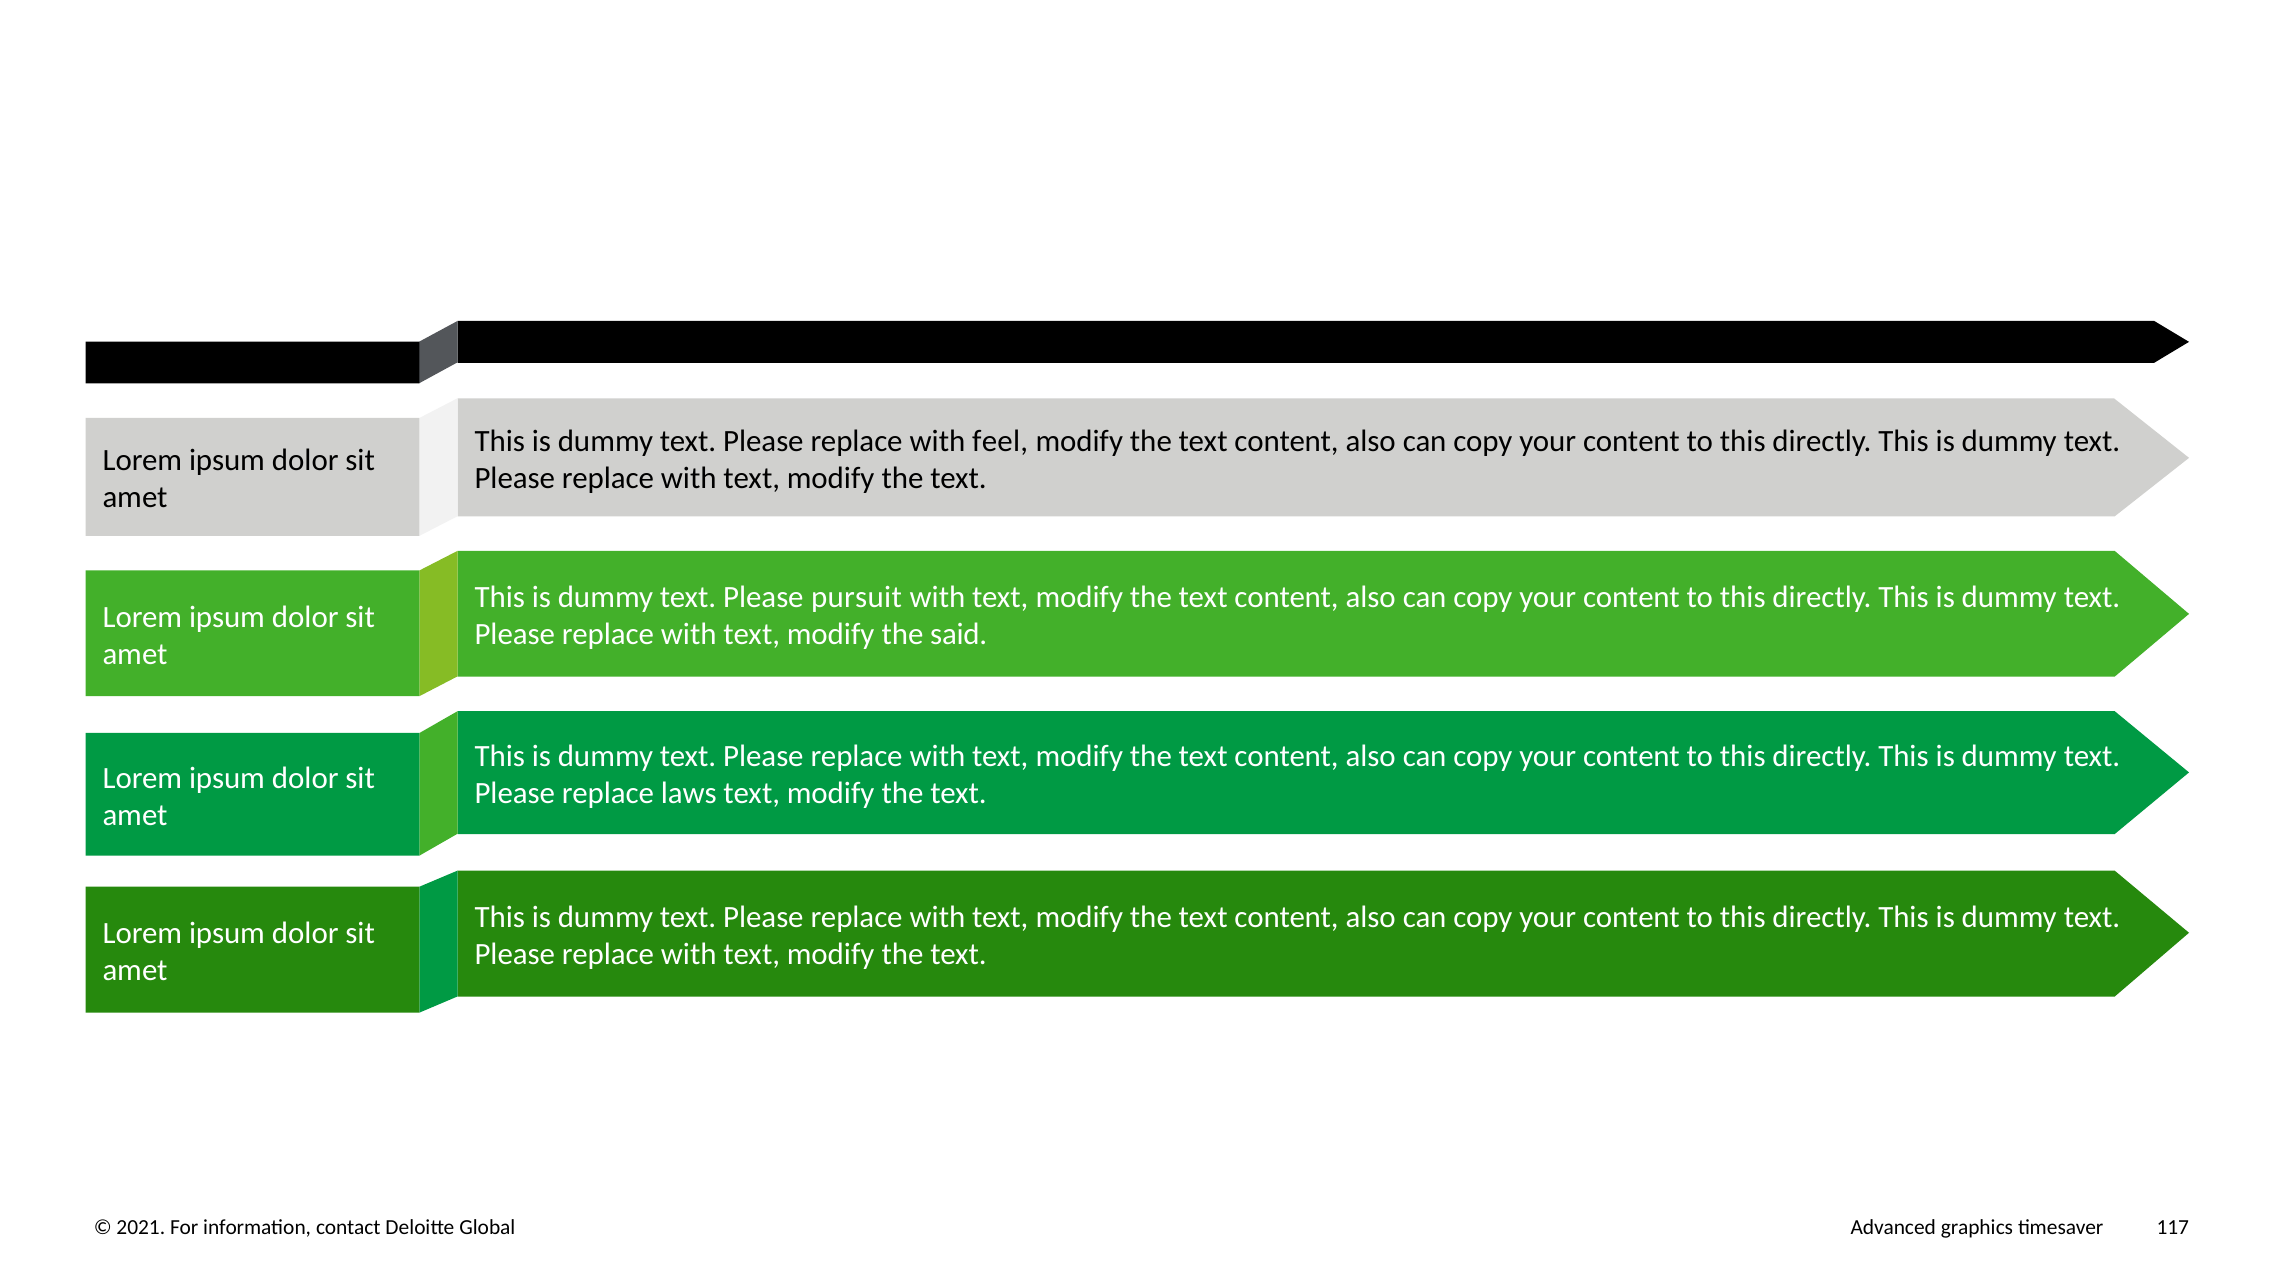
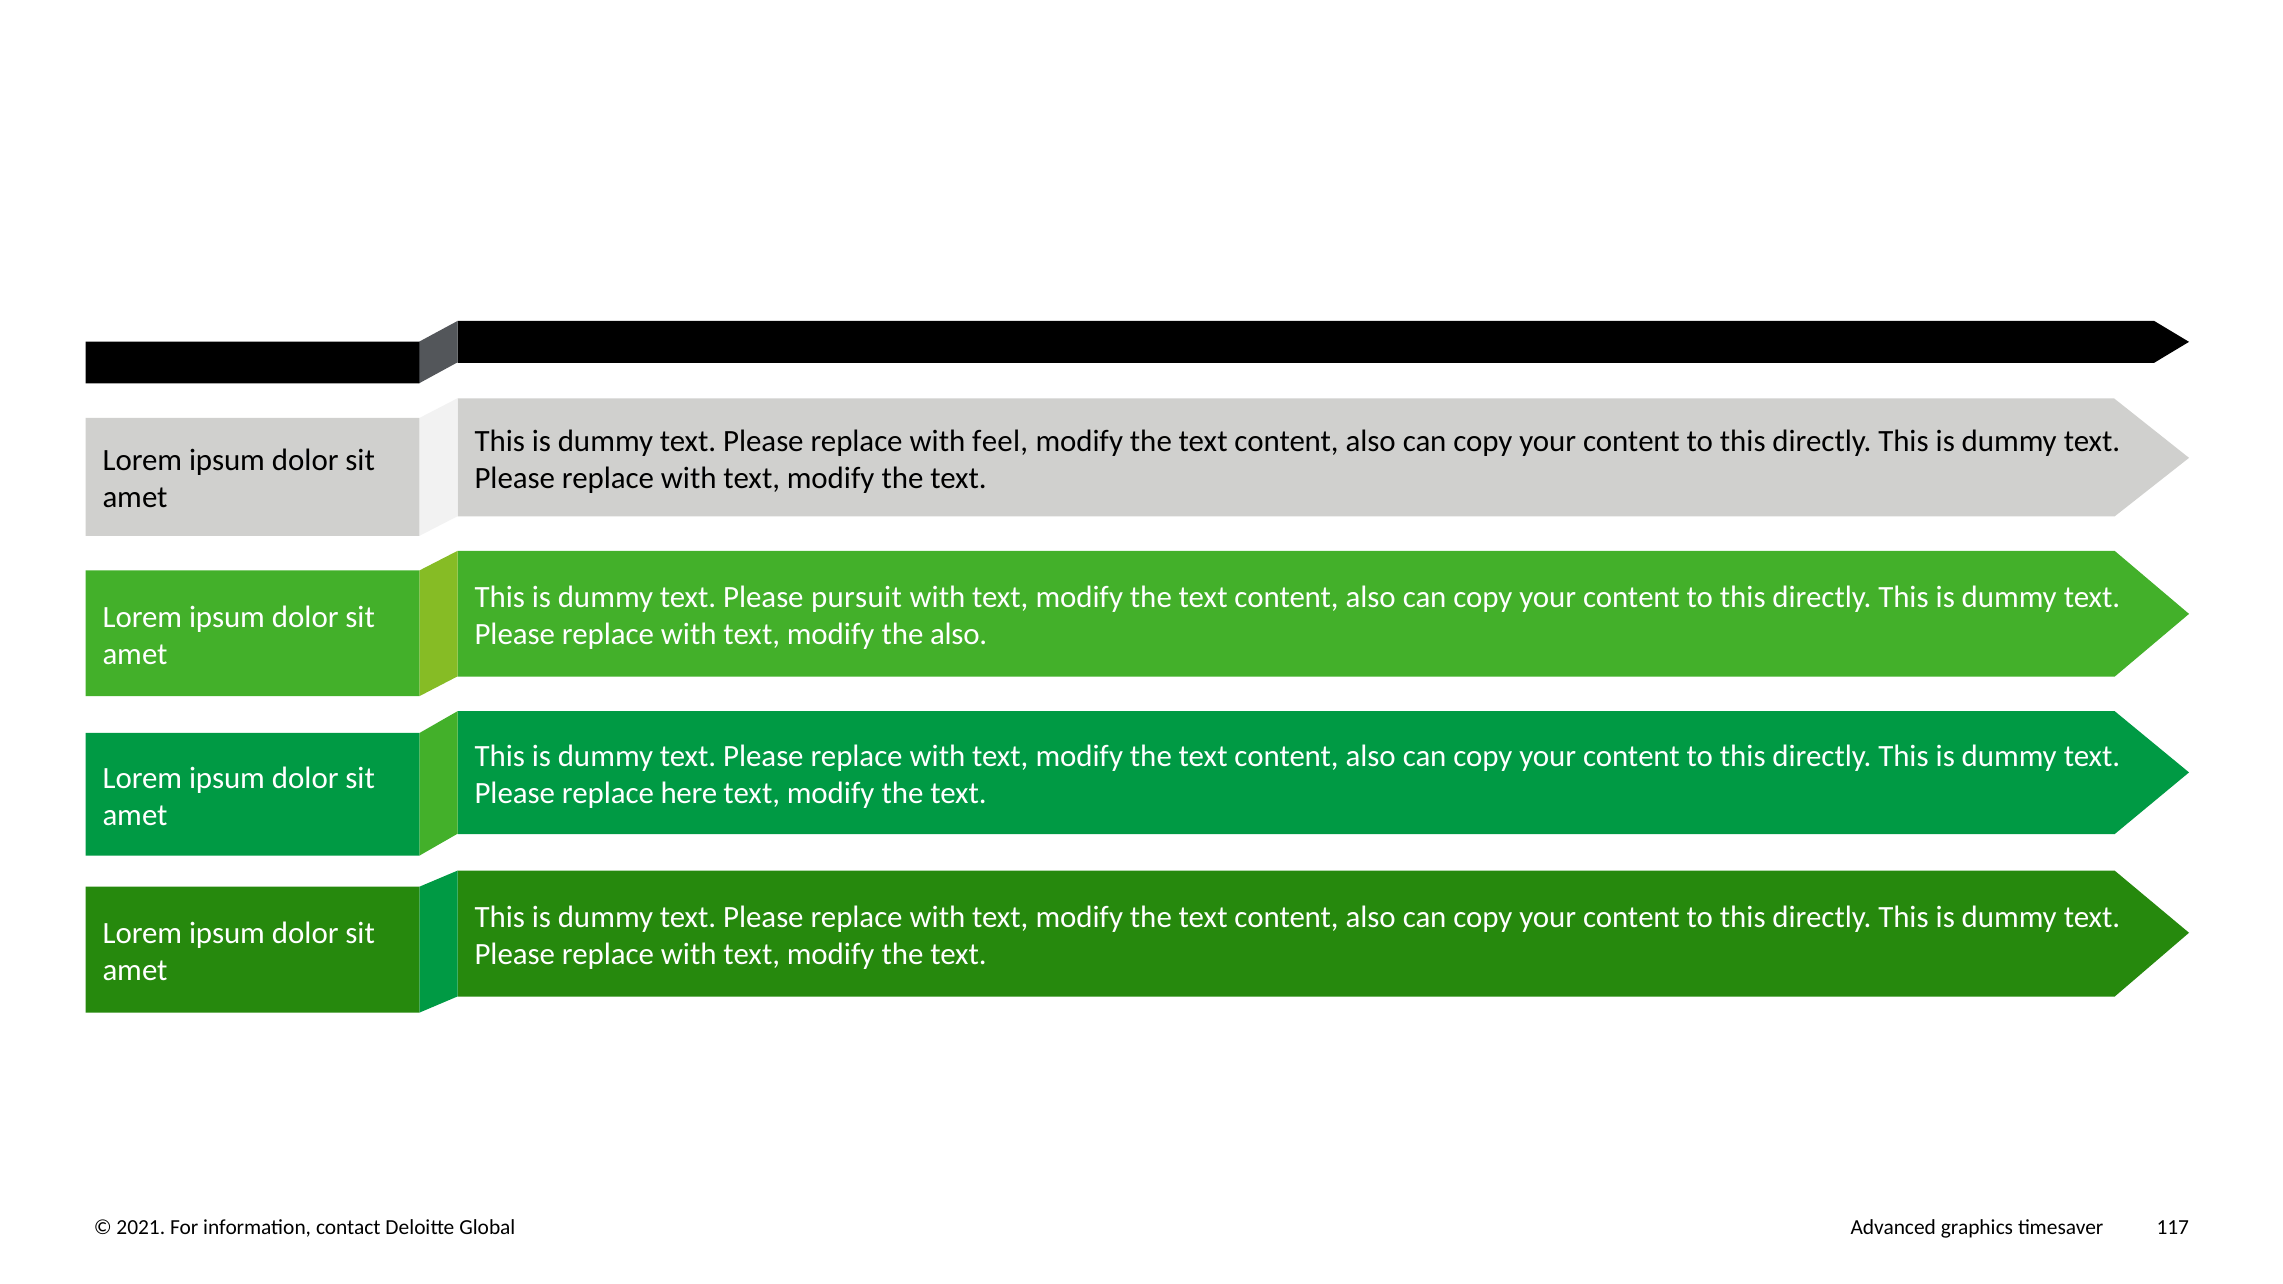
the said: said -> also
laws: laws -> here
